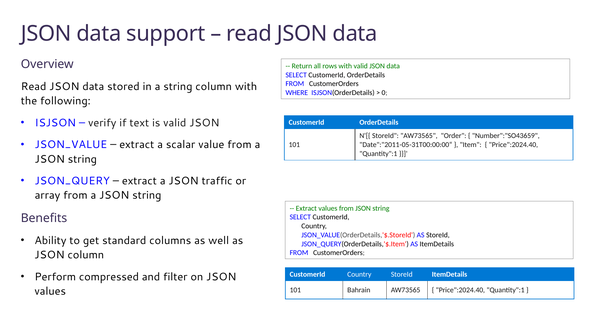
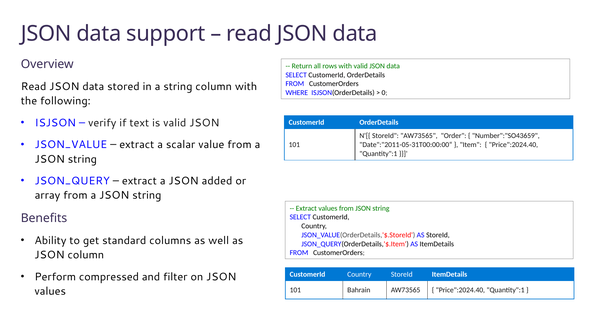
traffic: traffic -> added
